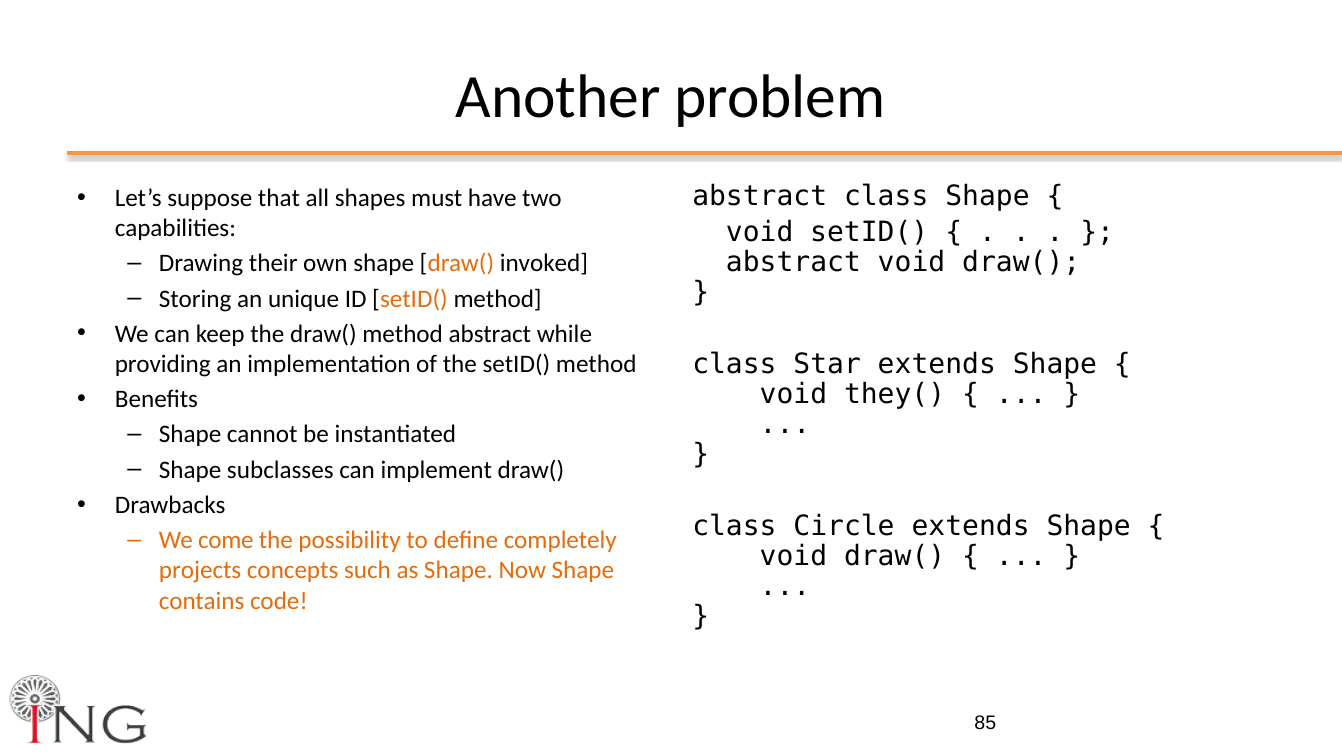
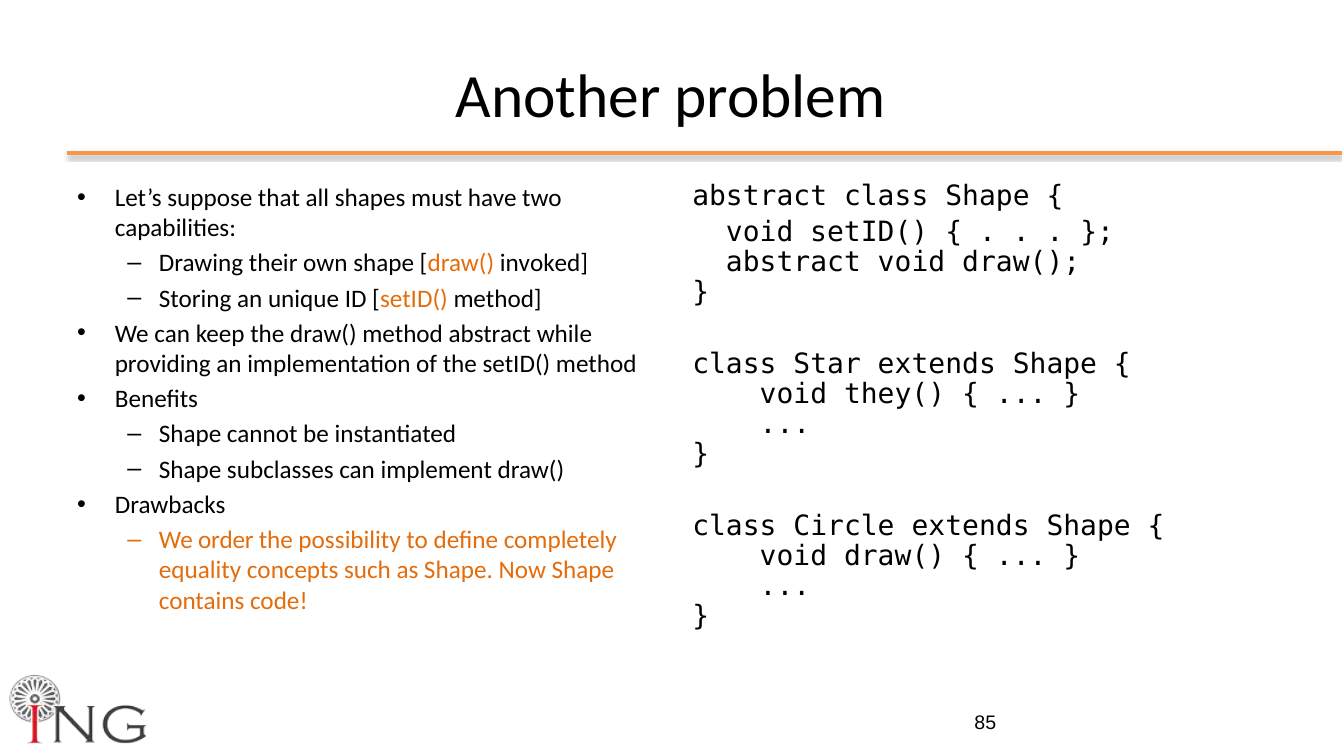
come: come -> order
projects: projects -> equality
